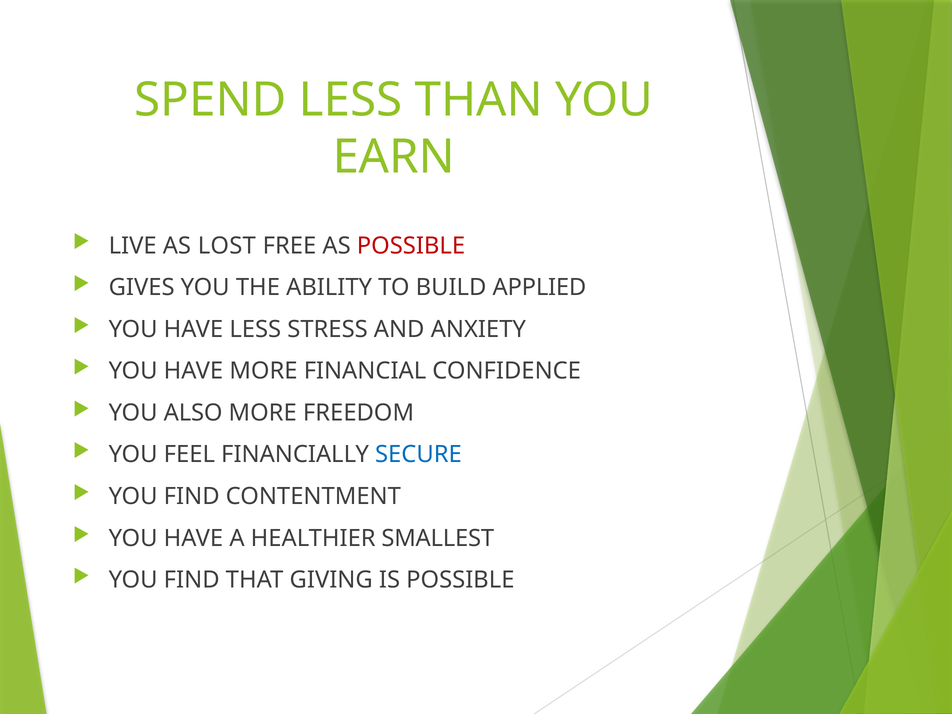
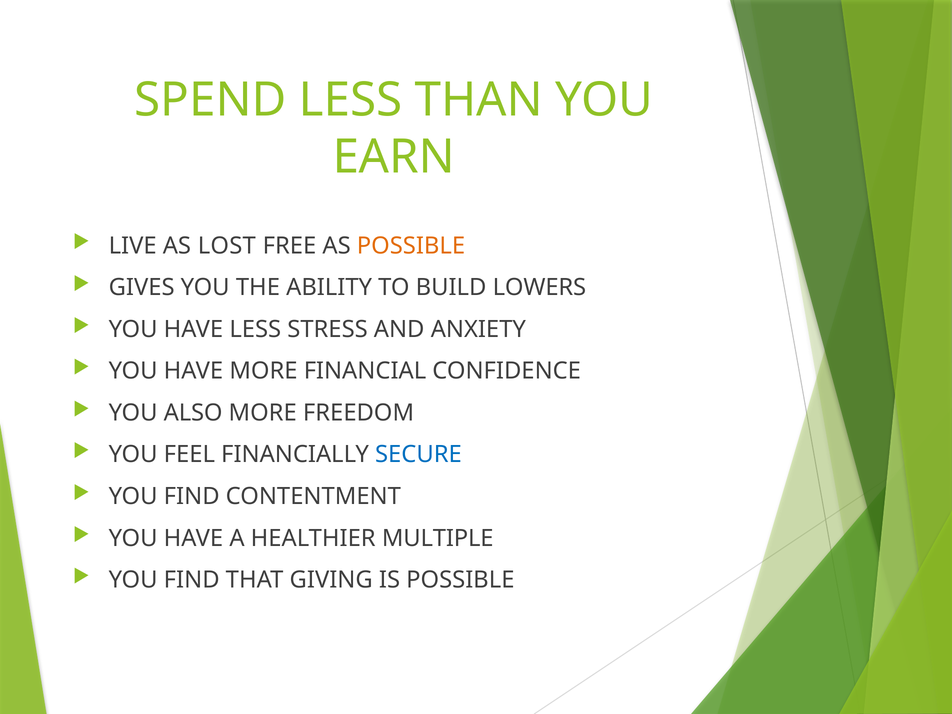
POSSIBLE at (411, 246) colour: red -> orange
APPLIED: APPLIED -> LOWERS
SMALLEST: SMALLEST -> MULTIPLE
